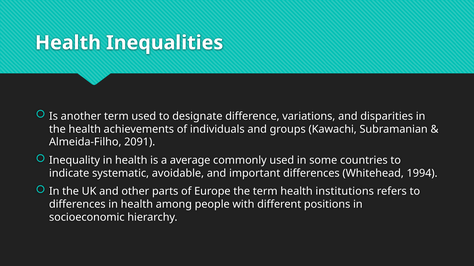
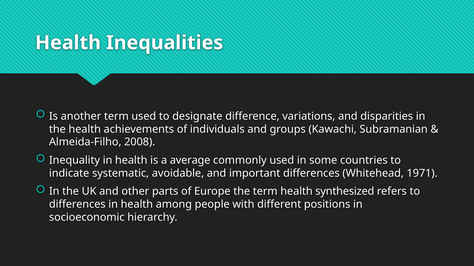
2091: 2091 -> 2008
1994: 1994 -> 1971
institutions: institutions -> synthesized
